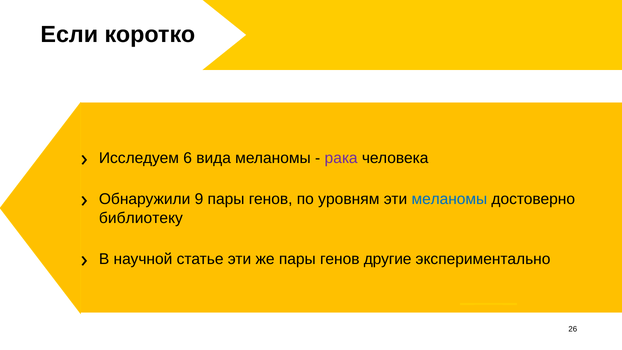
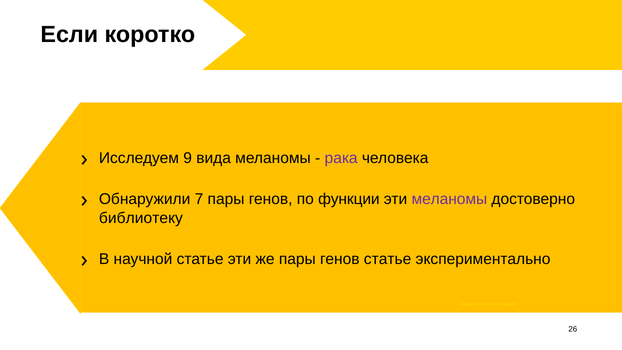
6: 6 -> 9
9: 9 -> 7
уровням: уровням -> функции
меланомы at (449, 199) colour: blue -> purple
генов другие: другие -> статье
